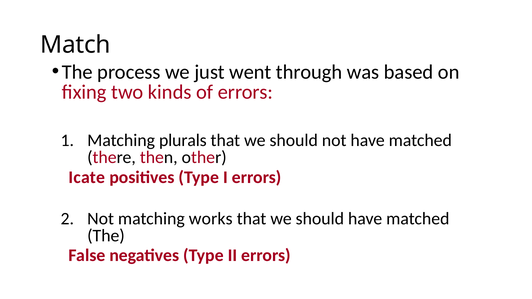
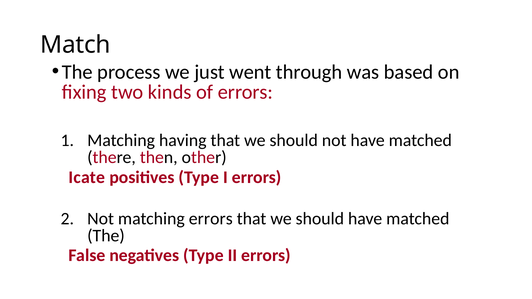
plurals: plurals -> having
matching works: works -> errors
